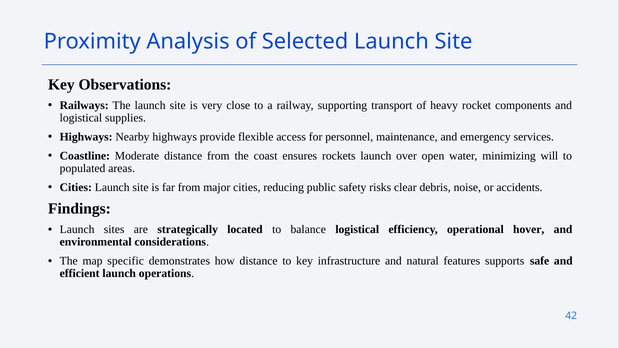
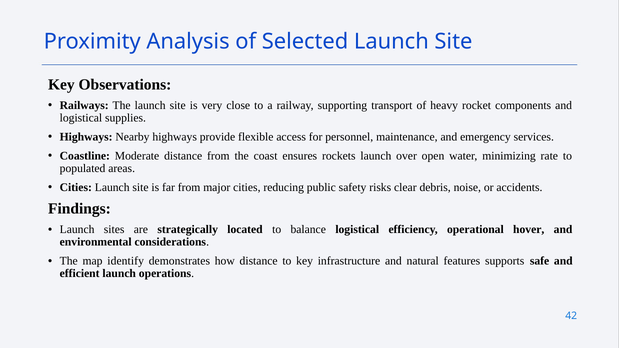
will: will -> rate
specific: specific -> identify
